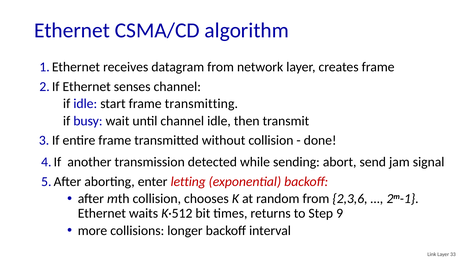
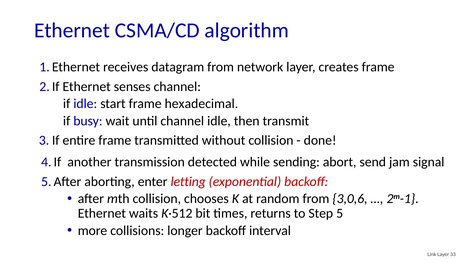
transmitting: transmitting -> hexadecimal
2,3,6: 2,3,6 -> 3,0,6
9: 9 -> 5
